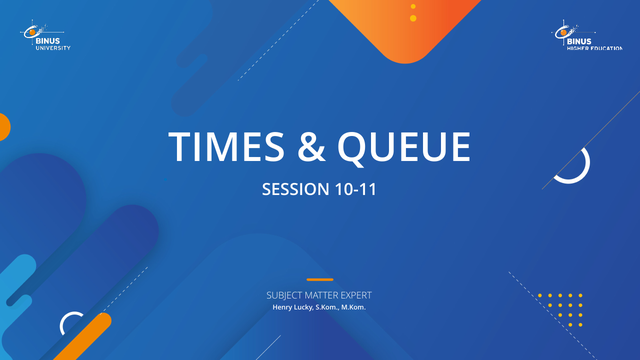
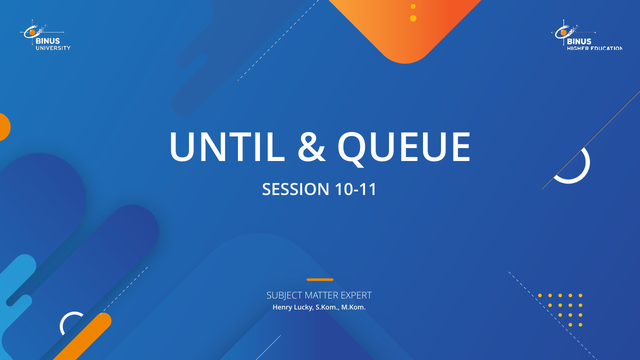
TIMES: TIMES -> UNTIL
